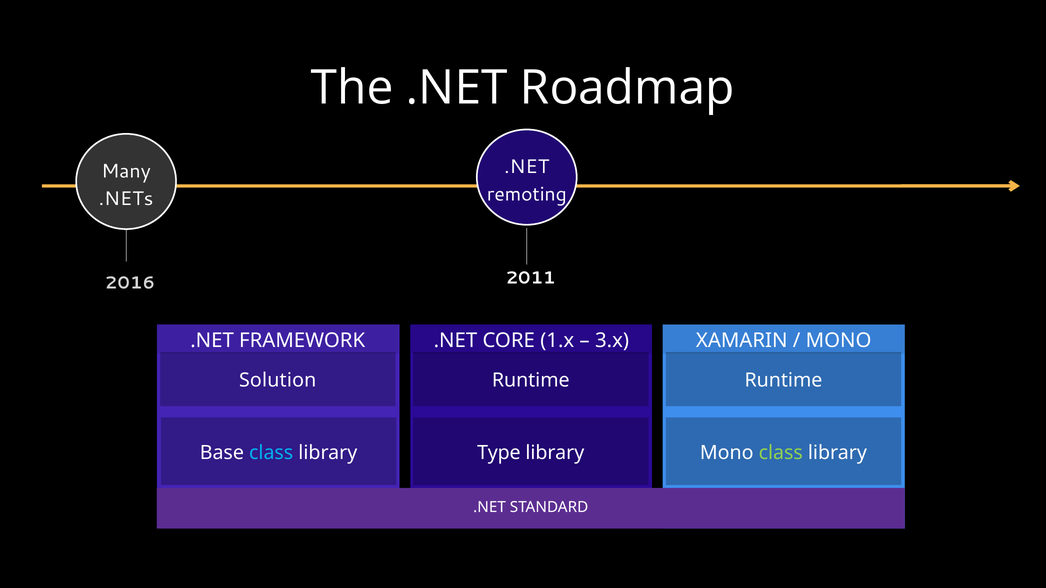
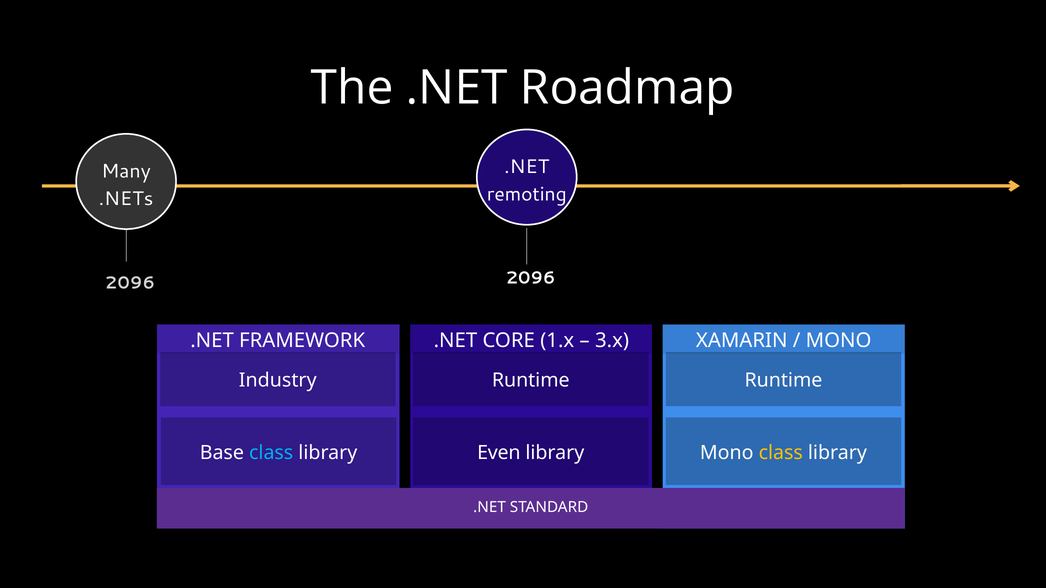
2011 at (531, 278): 2011 -> 2096
2016 at (130, 283): 2016 -> 2096
Solution: Solution -> Industry
Type: Type -> Even
class at (781, 453) colour: light green -> yellow
